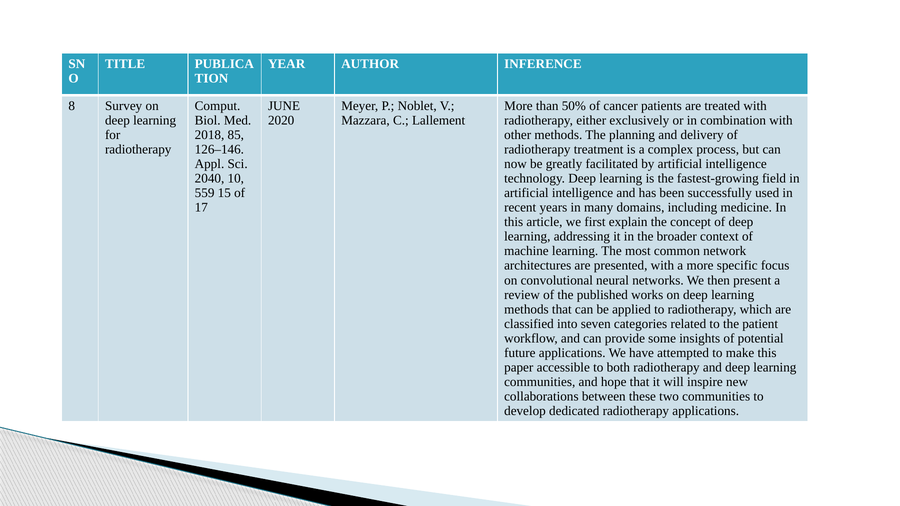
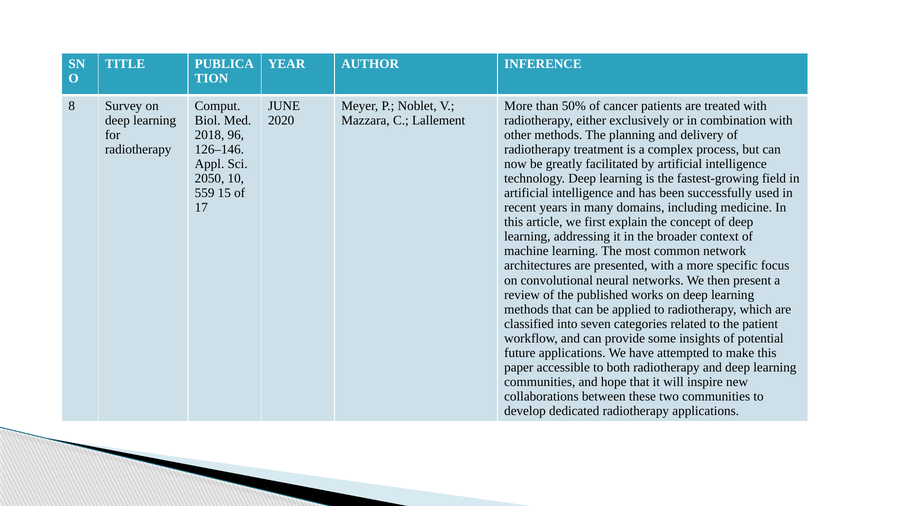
85: 85 -> 96
2040: 2040 -> 2050
